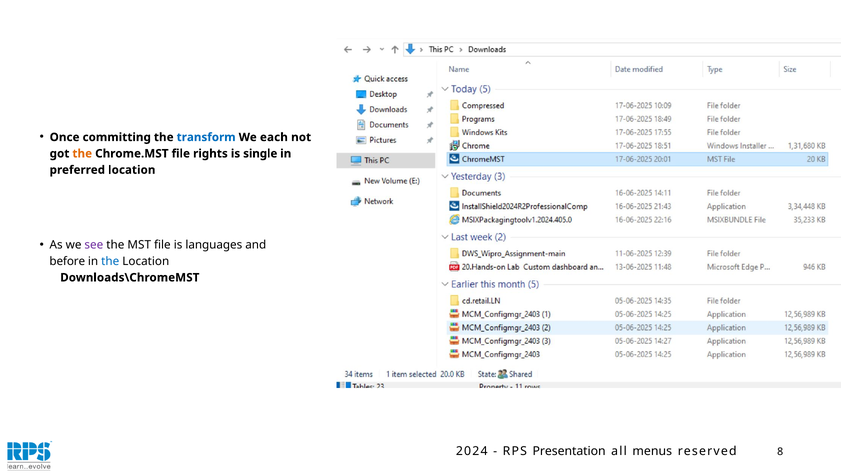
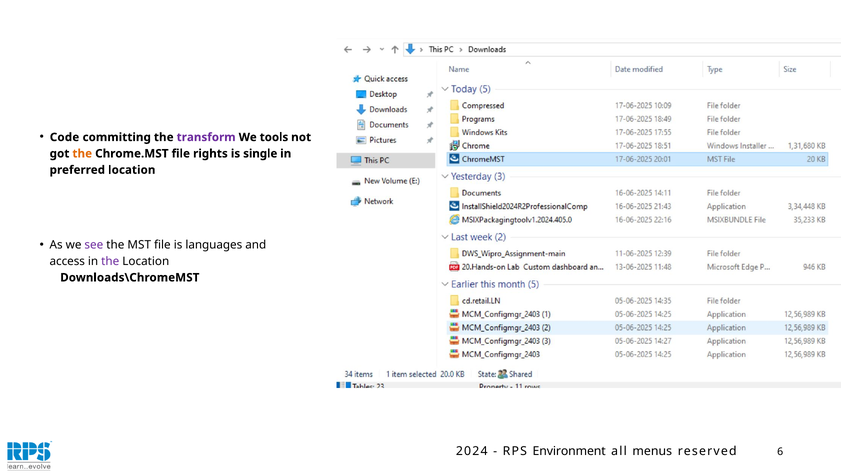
Once: Once -> Code
transform colour: blue -> purple
each: each -> tools
before: before -> access
the at (110, 261) colour: blue -> purple
Presentation: Presentation -> Environment
8: 8 -> 6
